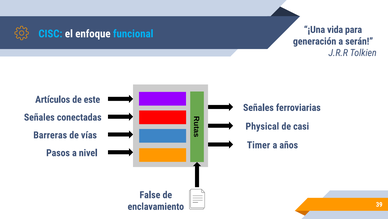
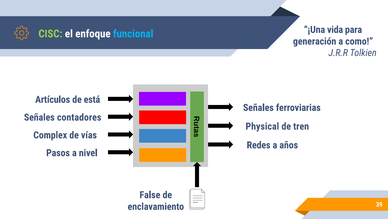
CISC colour: light blue -> light green
serán: serán -> como
este: este -> está
conectadas: conectadas -> contadores
casi: casi -> tren
Barreras: Barreras -> Complex
Timer: Timer -> Redes
